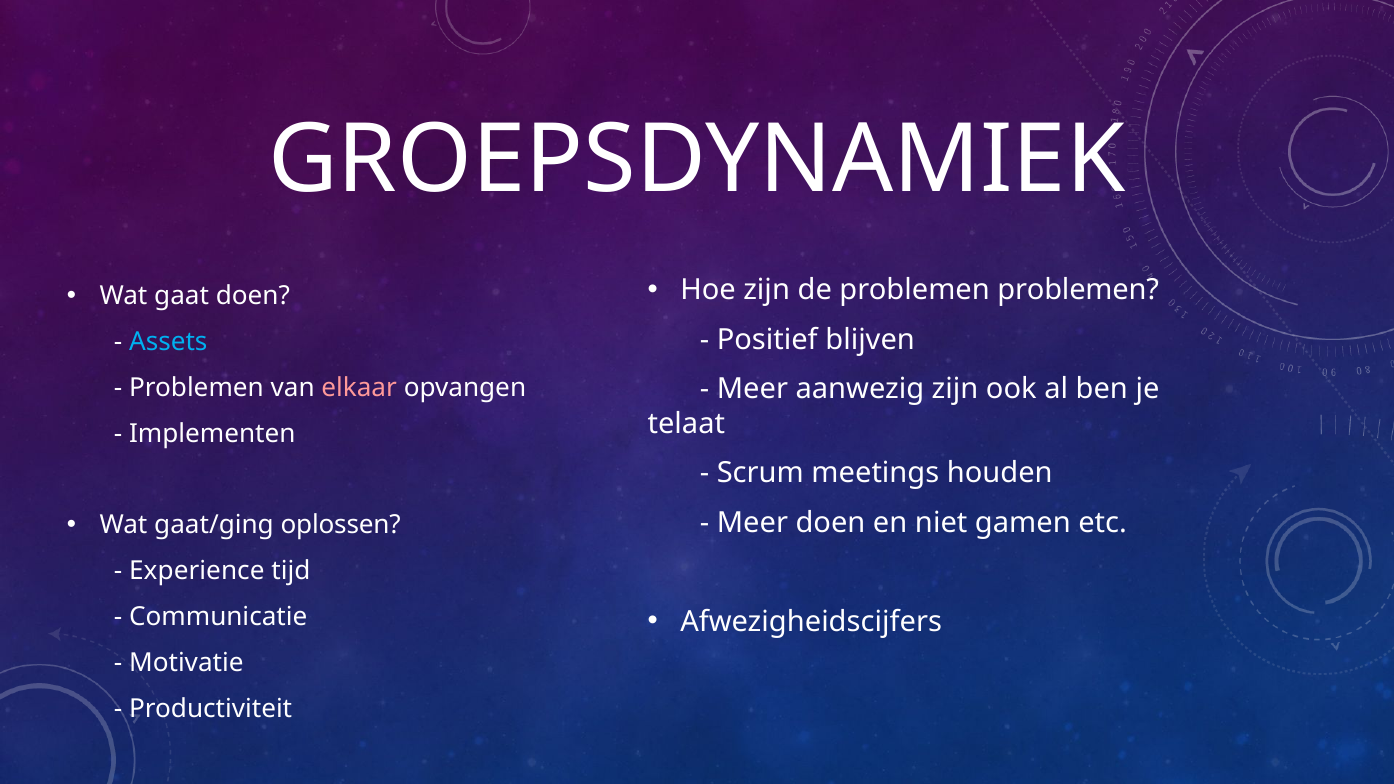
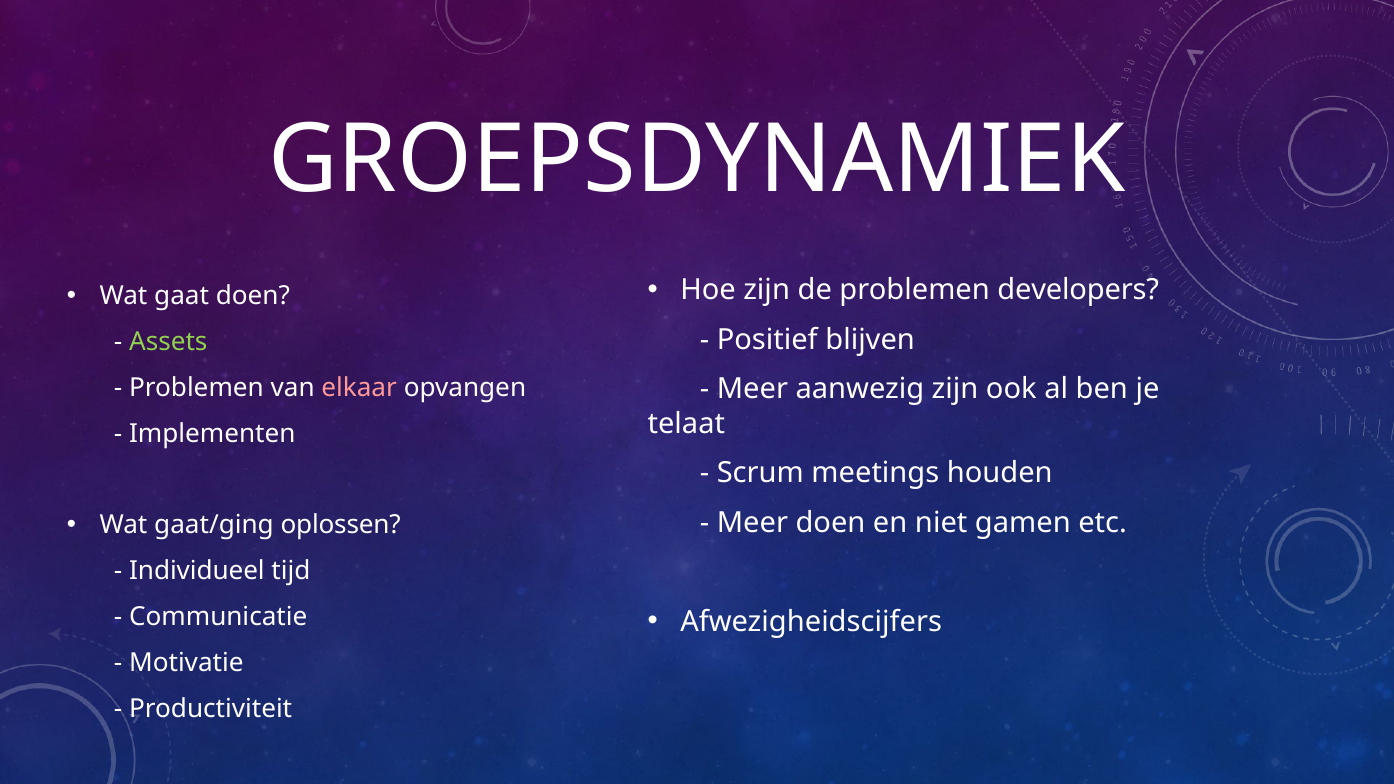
problemen problemen: problemen -> developers
Assets colour: light blue -> light green
Experience: Experience -> Individueel
